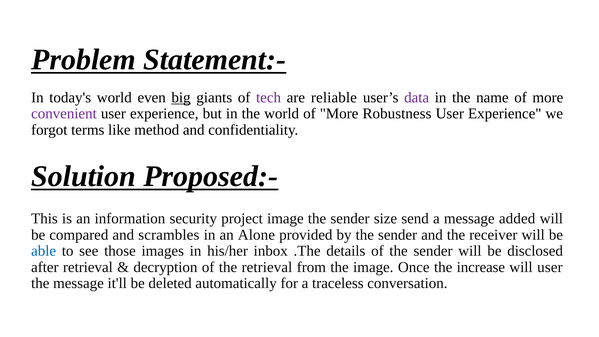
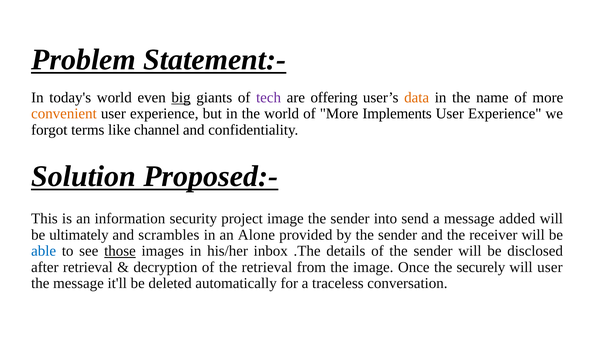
reliable: reliable -> offering
data colour: purple -> orange
convenient colour: purple -> orange
Robustness: Robustness -> Implements
method: method -> channel
size: size -> into
compared: compared -> ultimately
those underline: none -> present
increase: increase -> securely
